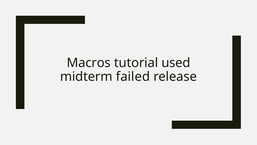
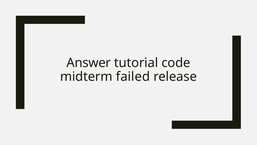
Macros: Macros -> Answer
used: used -> code
